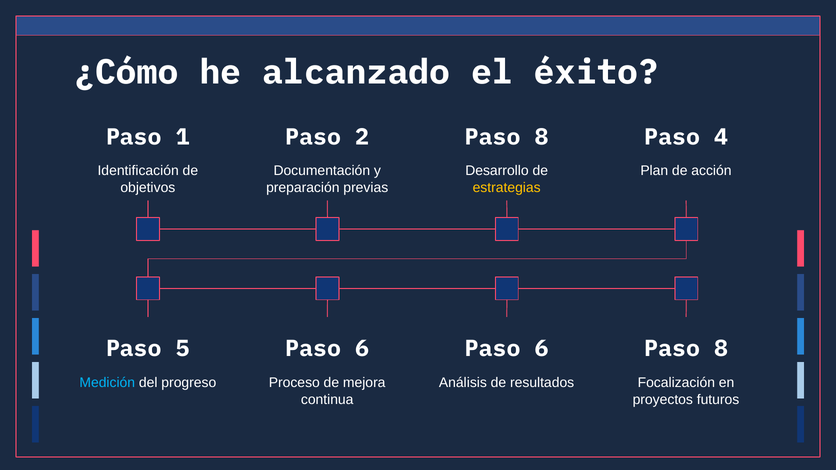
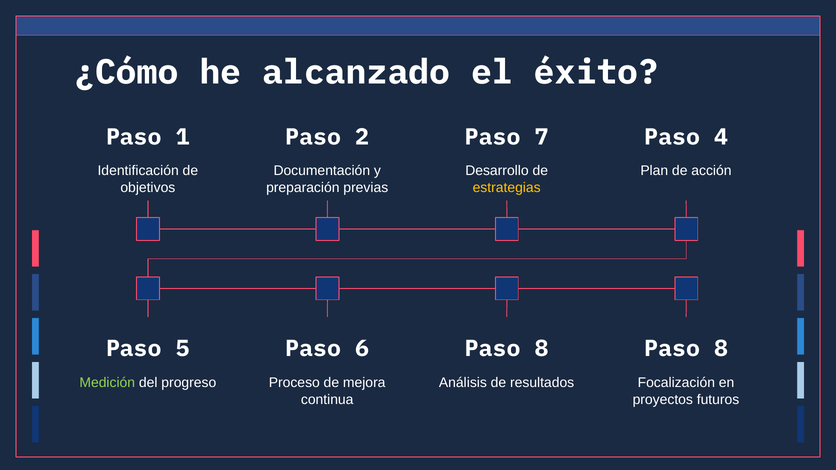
8 at (542, 137): 8 -> 7
6 at (542, 349): 6 -> 8
Medición colour: light blue -> light green
